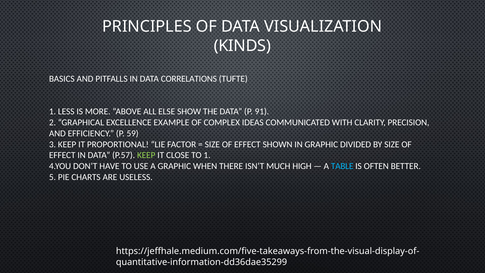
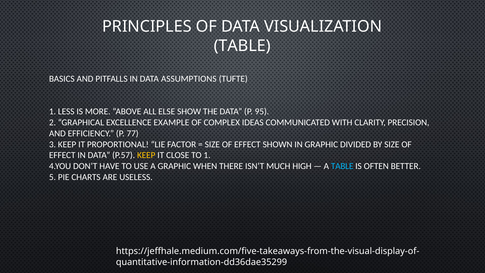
KINDS at (242, 46): KINDS -> TABLE
CORRELATIONS: CORRELATIONS -> ASSUMPTIONS
91: 91 -> 95
59: 59 -> 77
KEEP at (146, 155) colour: light green -> yellow
